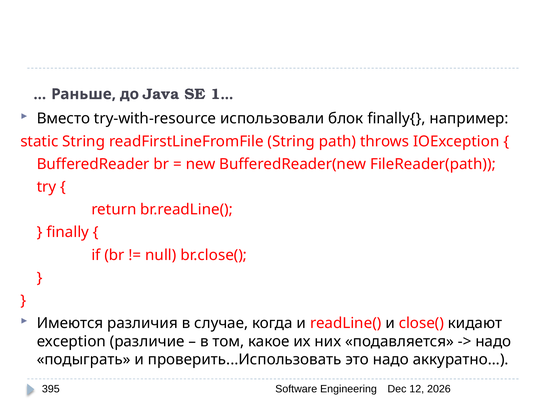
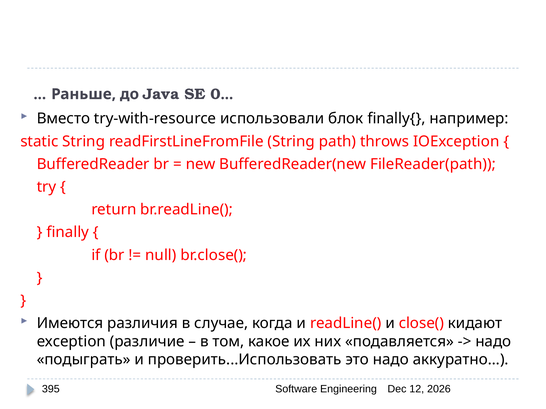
1: 1 -> 0
